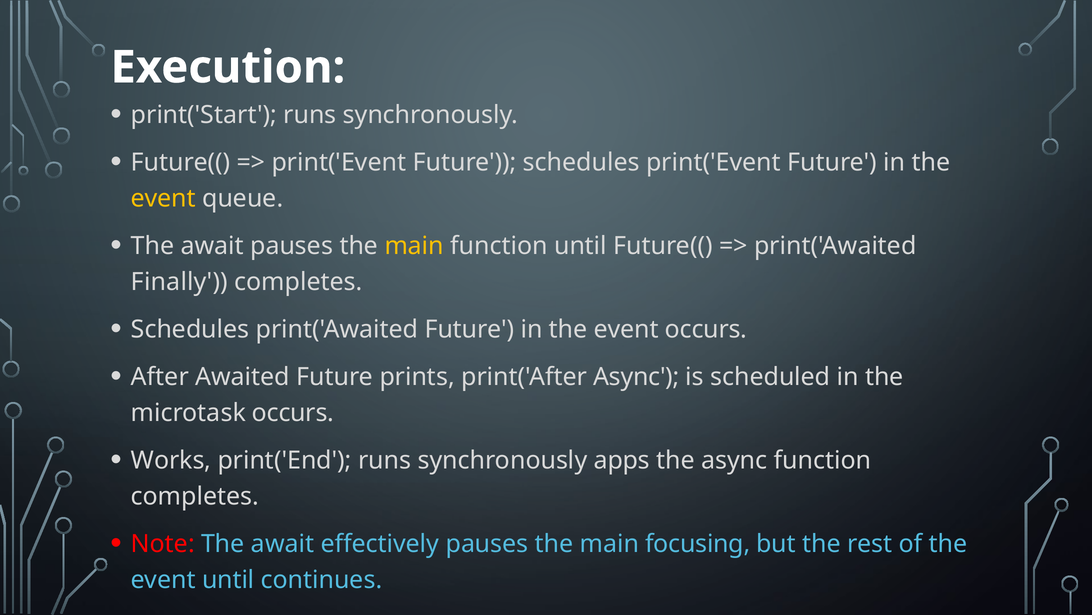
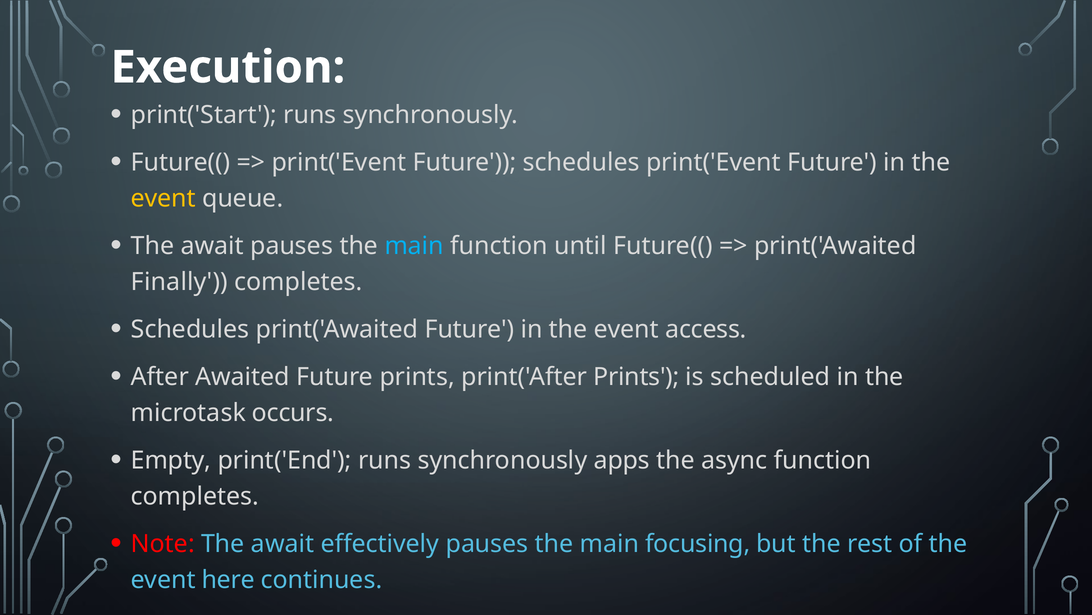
main at (414, 246) colour: yellow -> light blue
event occurs: occurs -> access
print('After Async: Async -> Prints
Works: Works -> Empty
event until: until -> here
